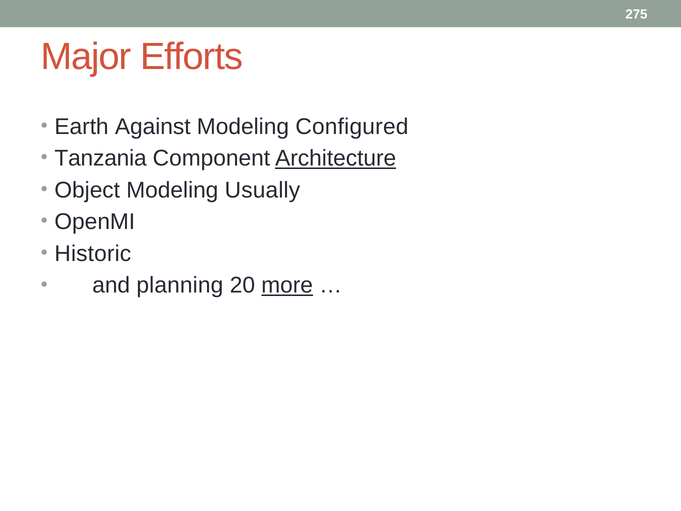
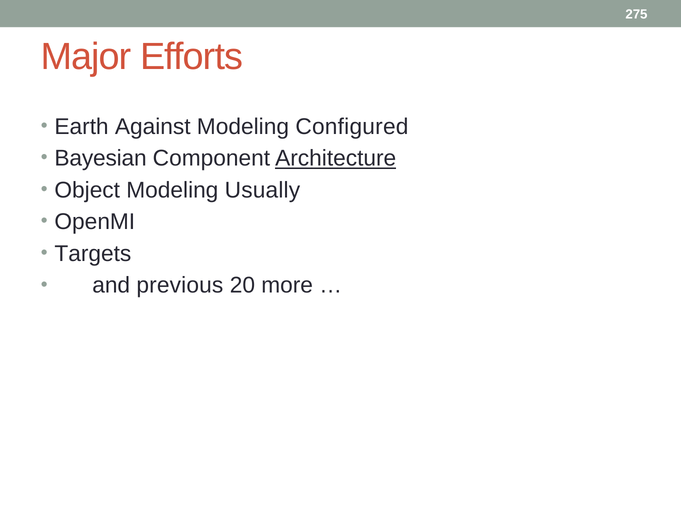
Tanzania: Tanzania -> Bayesian
Historic: Historic -> Targets
planning: planning -> previous
more underline: present -> none
